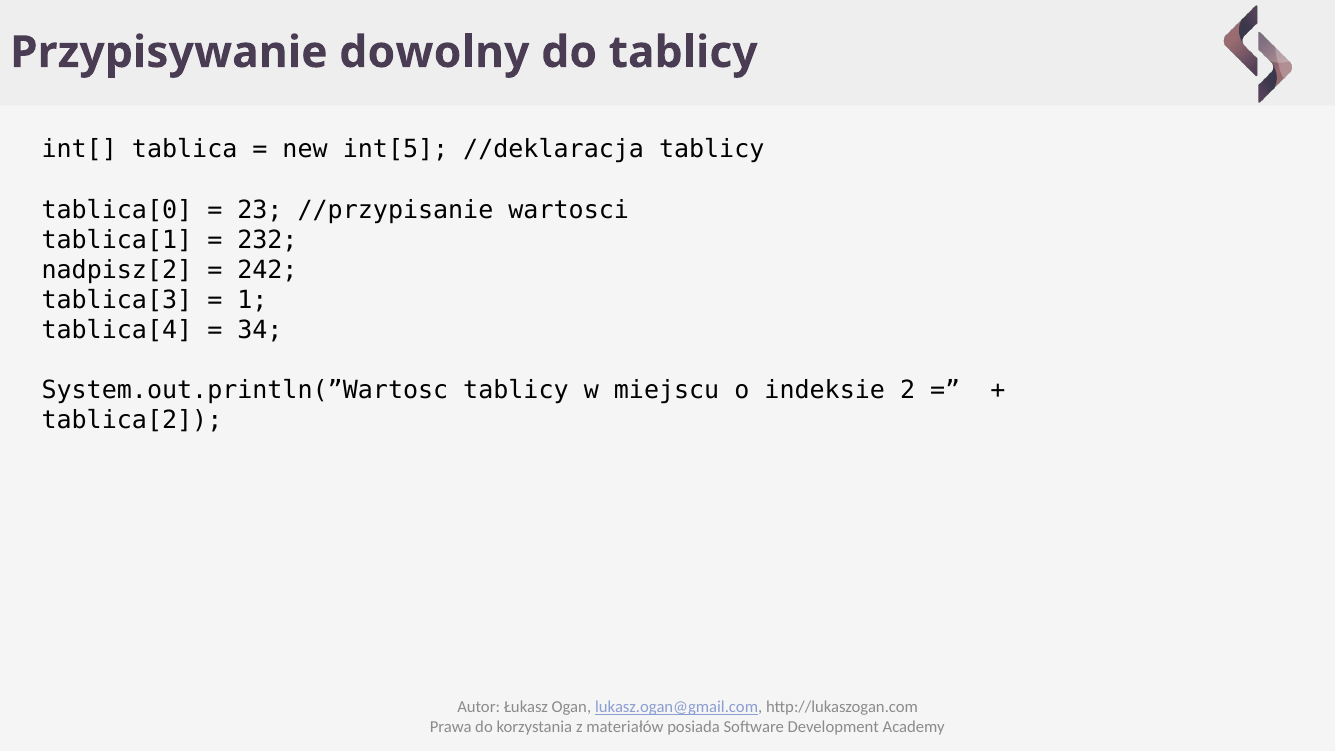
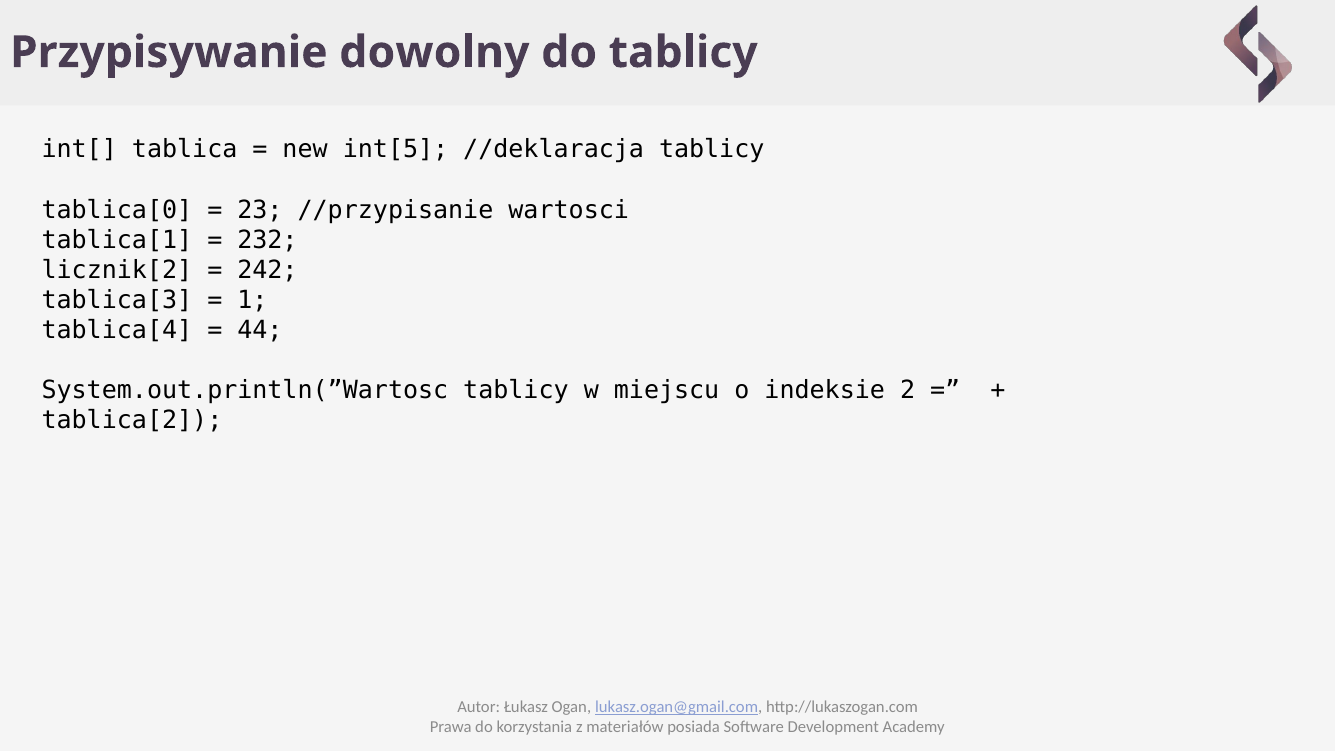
nadpisz[2: nadpisz[2 -> licznik[2
34: 34 -> 44
